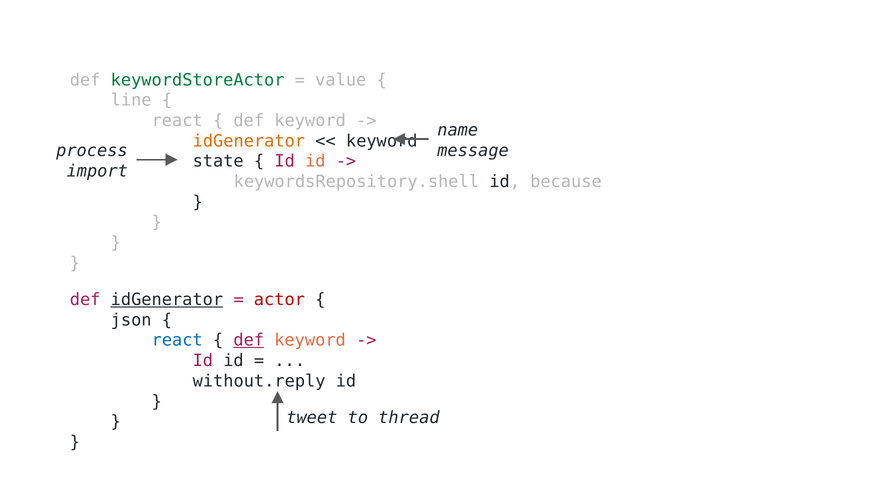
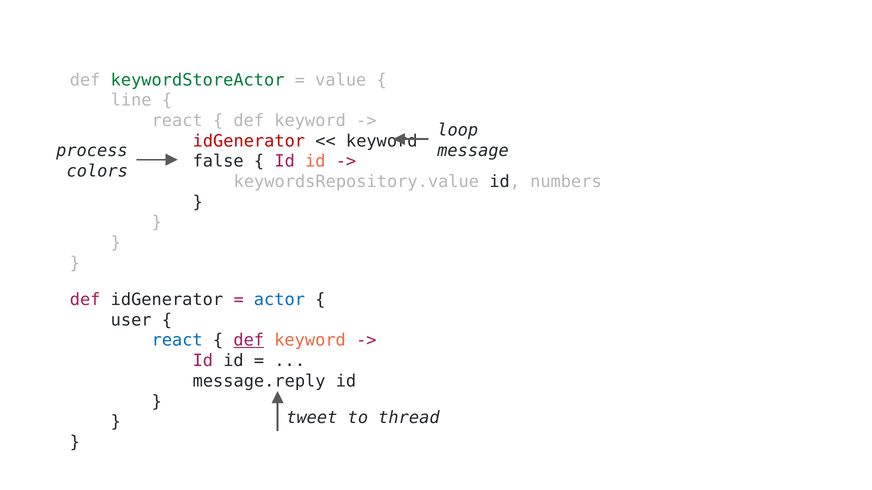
name: name -> loop
idGenerator at (249, 141) colour: orange -> red
state: state -> false
import: import -> colors
keywordsRepository.shell: keywordsRepository.shell -> keywordsRepository.value
because: because -> numbers
idGenerator at (167, 300) underline: present -> none
actor colour: red -> blue
json: json -> user
without.reply: without.reply -> message.reply
